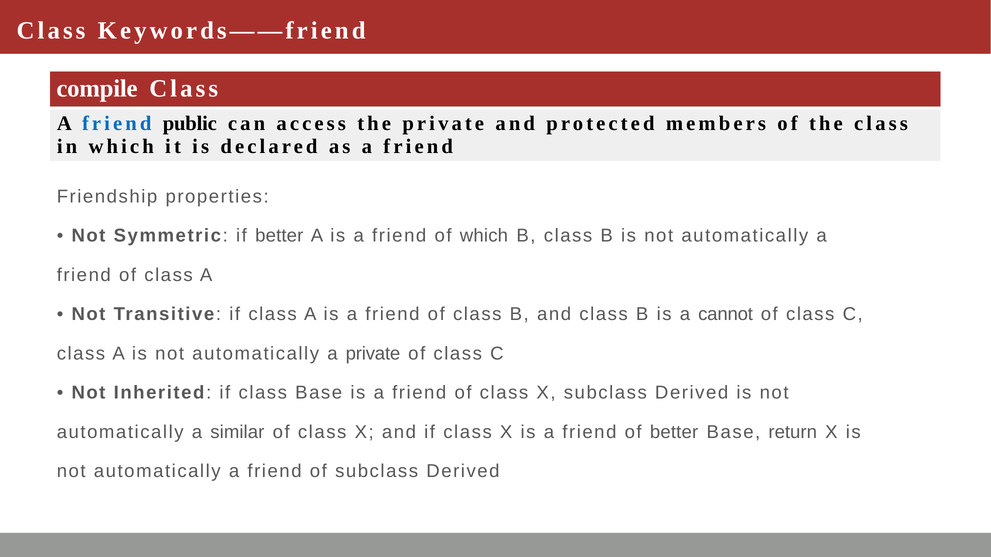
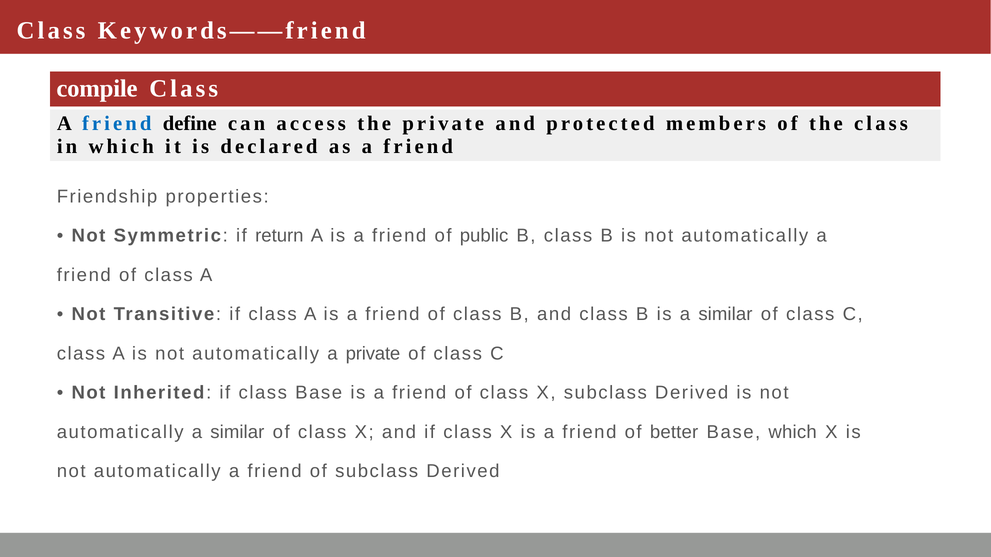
public: public -> define
if better: better -> return
of which: which -> public
is a cannot: cannot -> similar
Base return: return -> which
